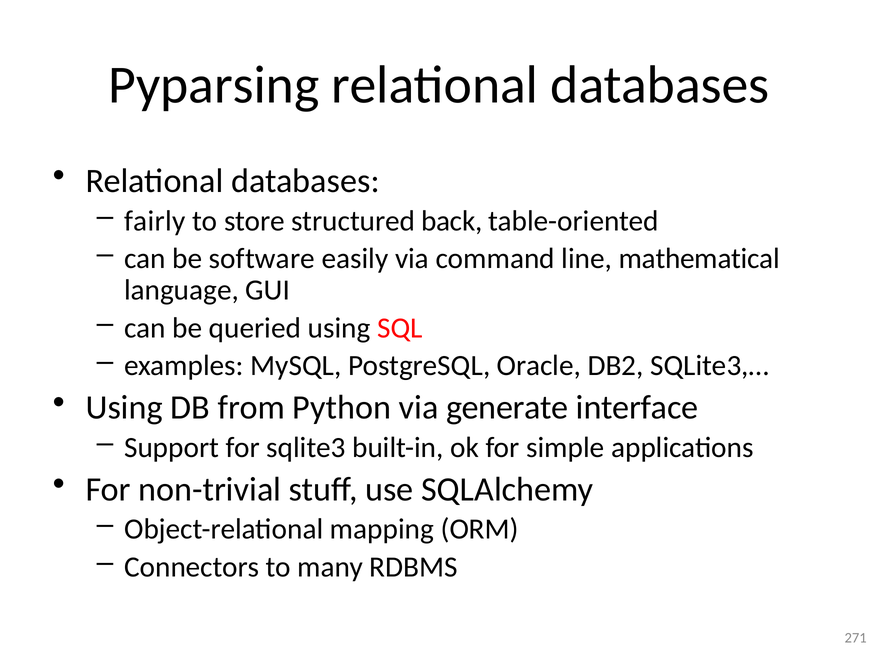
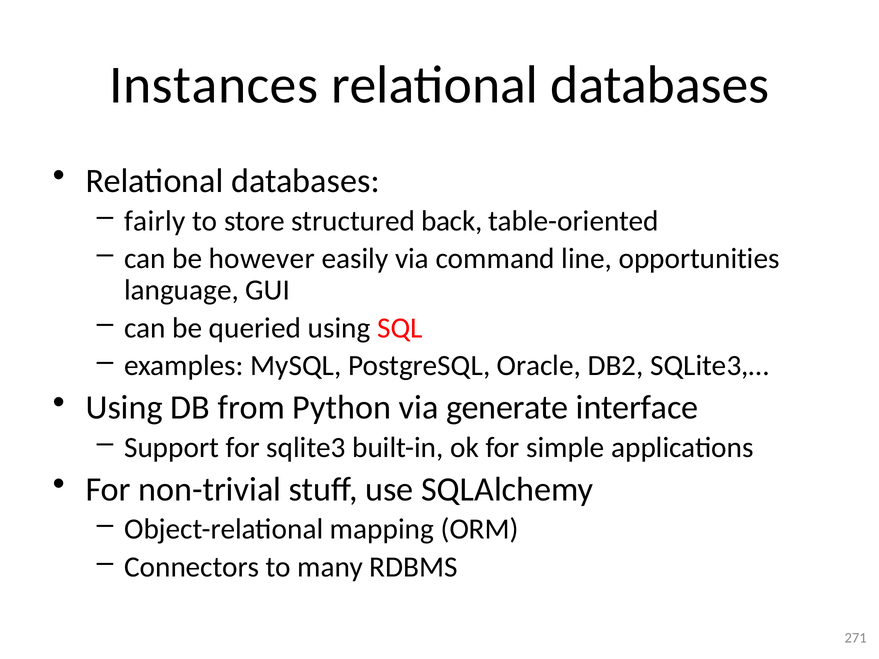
Pyparsing: Pyparsing -> Instances
software: software -> however
mathematical: mathematical -> opportunities
